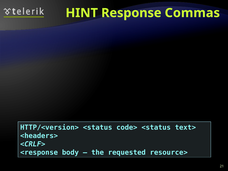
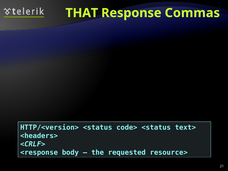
HINT: HINT -> THAT
